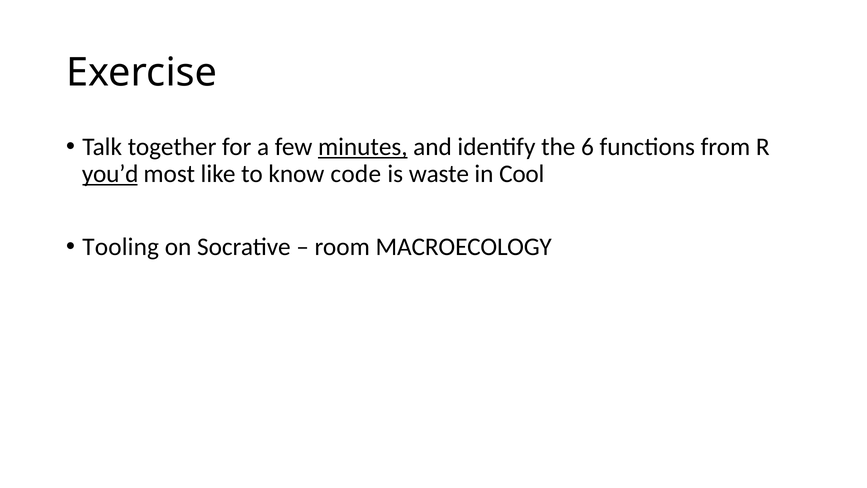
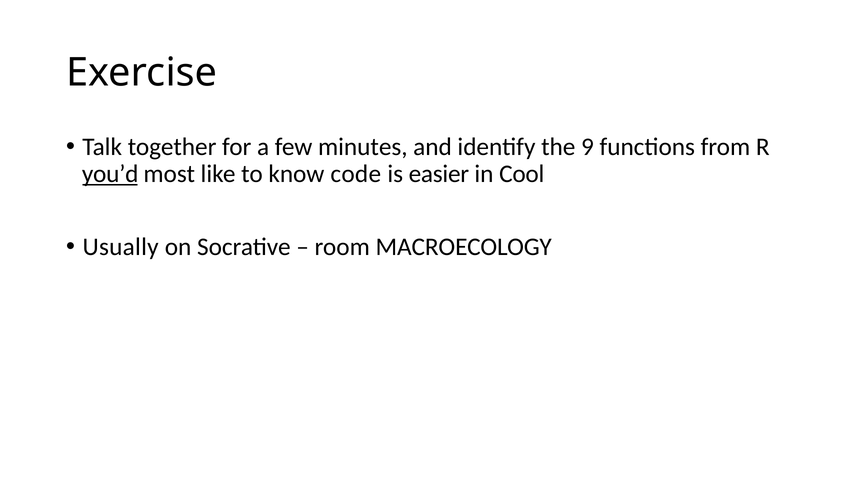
minutes underline: present -> none
6: 6 -> 9
waste: waste -> easier
Tooling: Tooling -> Usually
